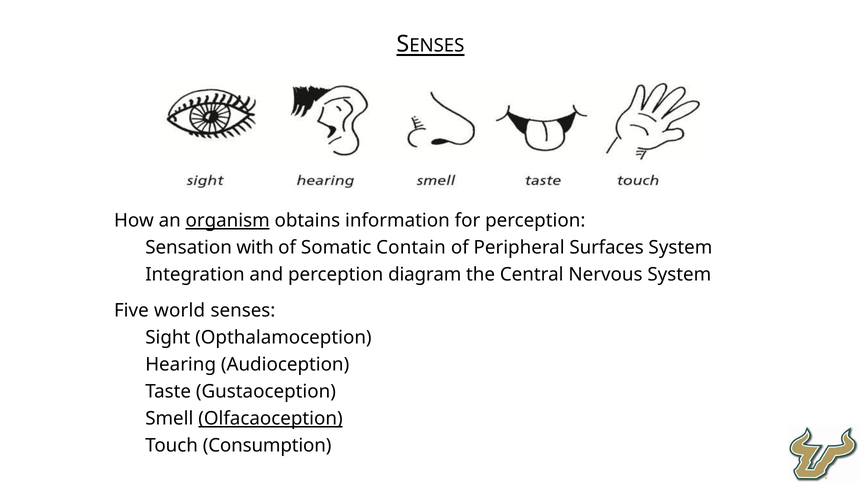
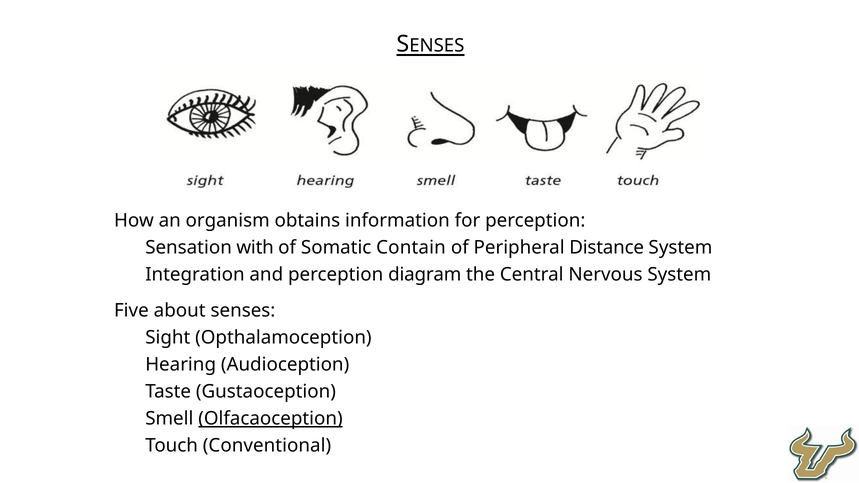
organism underline: present -> none
Surfaces: Surfaces -> Distance
world: world -> about
Consumption: Consumption -> Conventional
